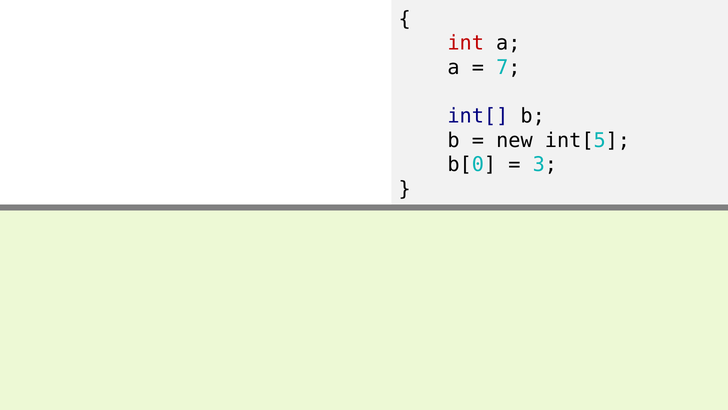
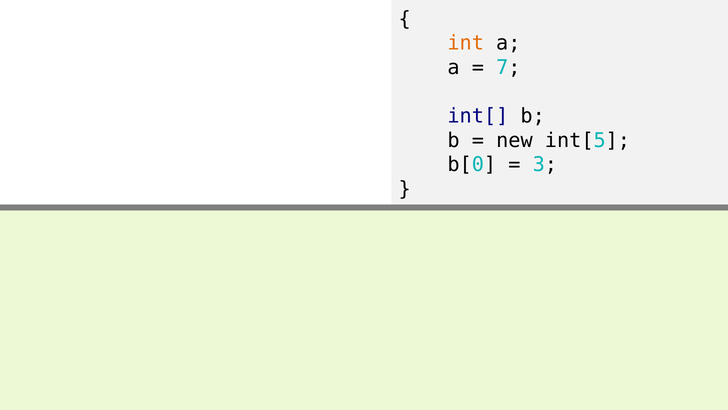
int colour: red -> orange
